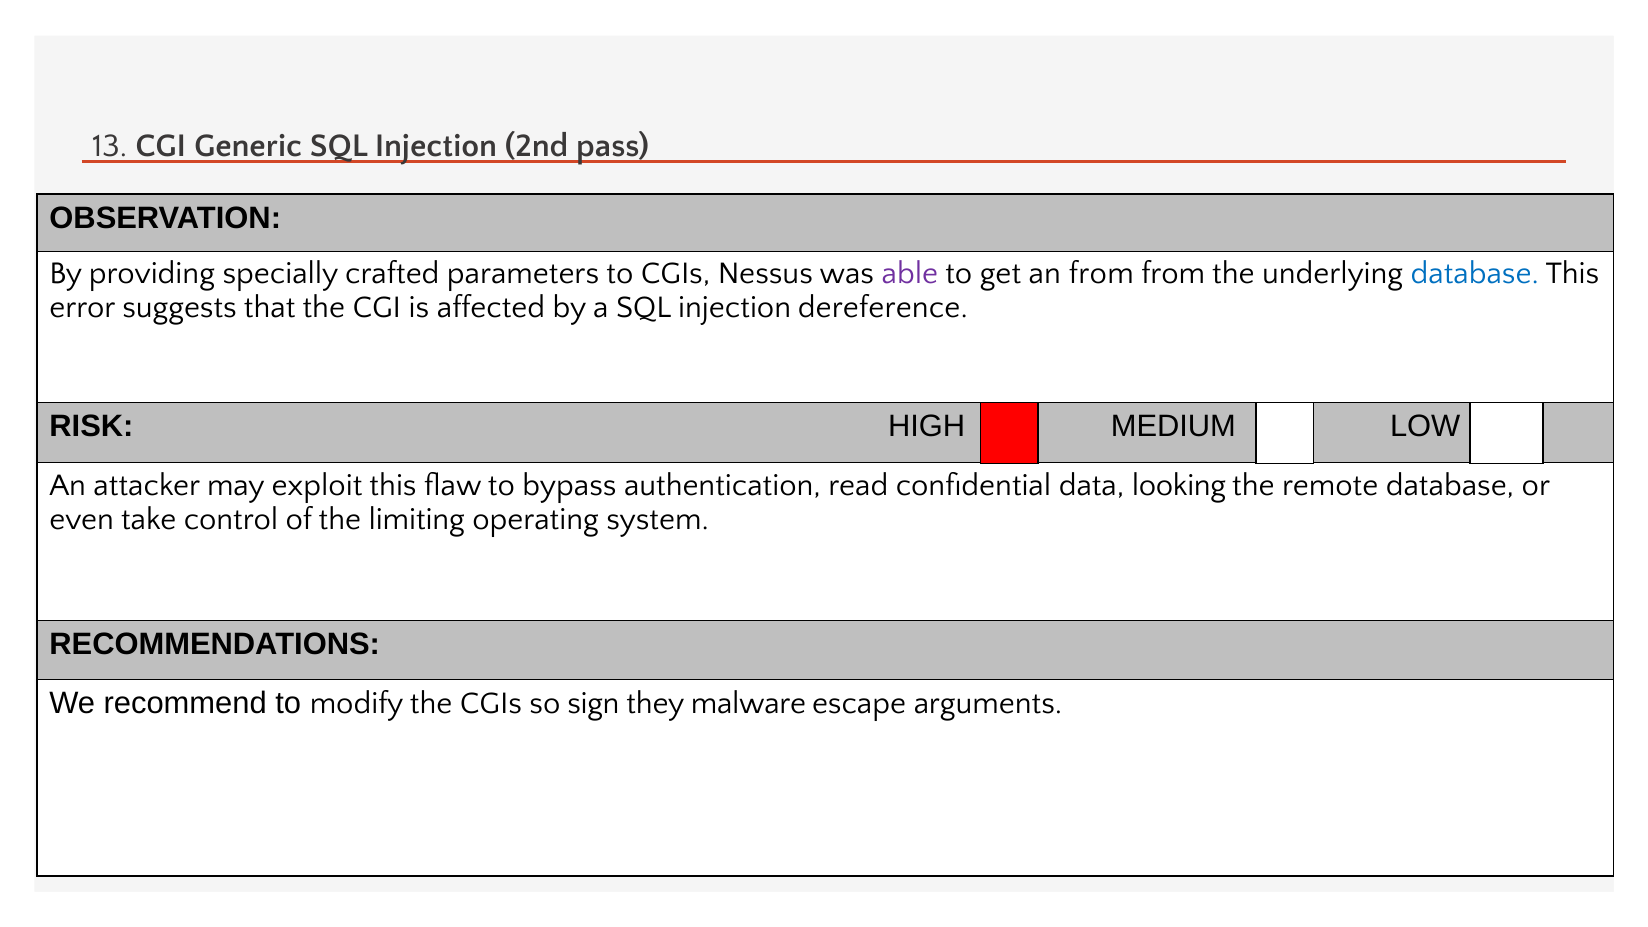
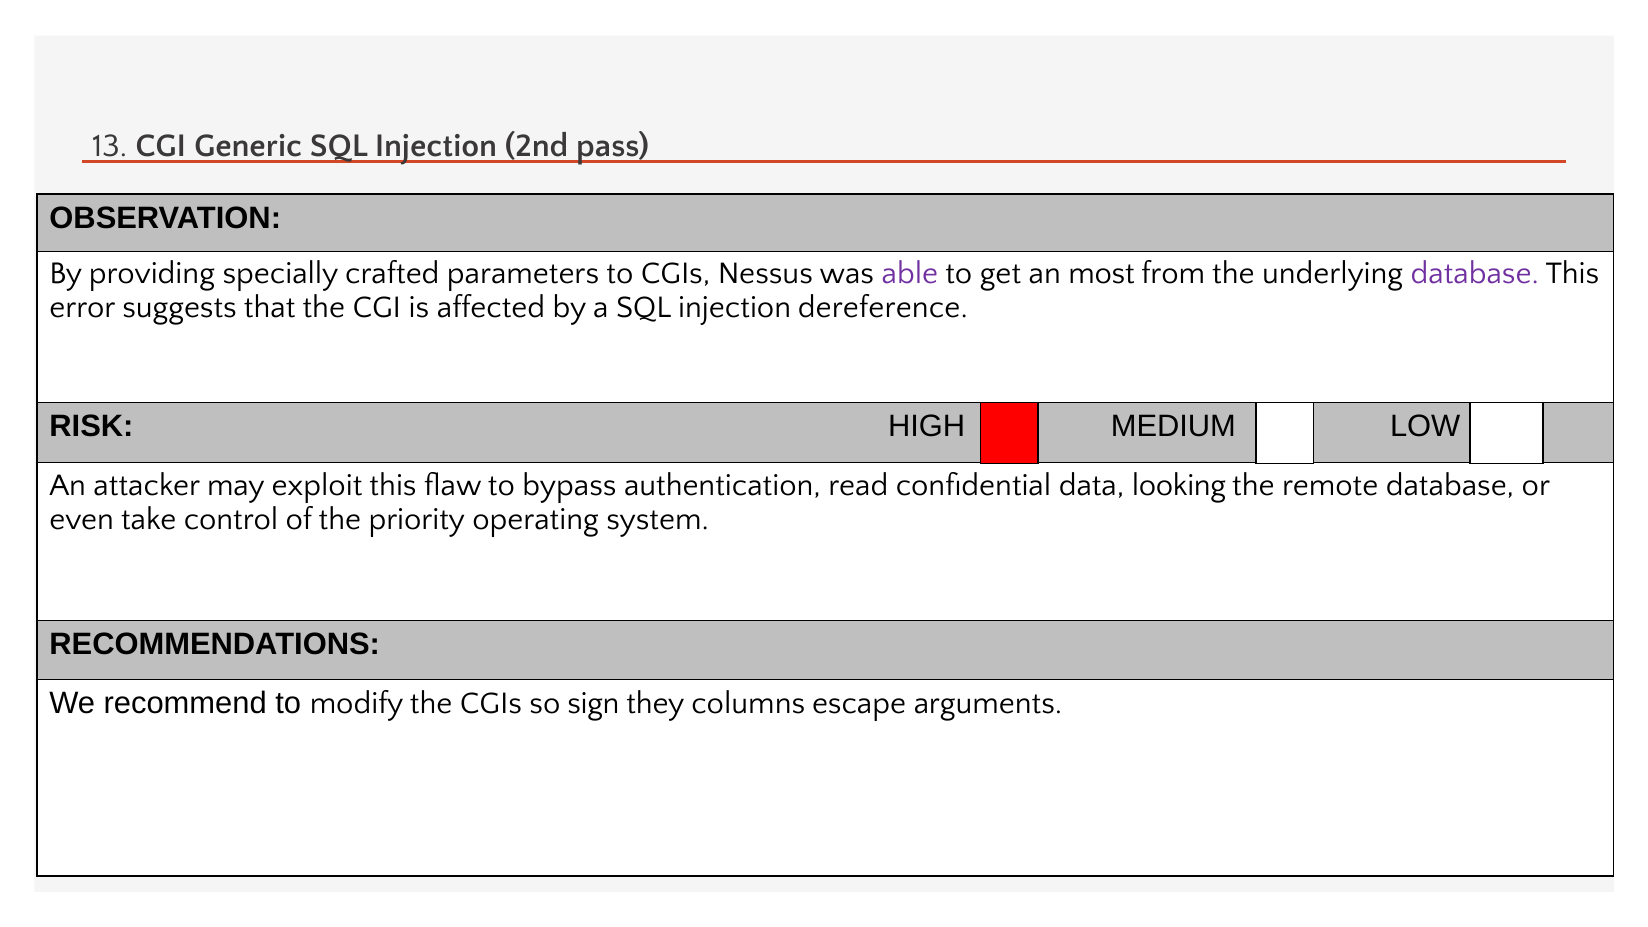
an from: from -> most
database at (1475, 273) colour: blue -> purple
limiting: limiting -> priority
malware: malware -> columns
